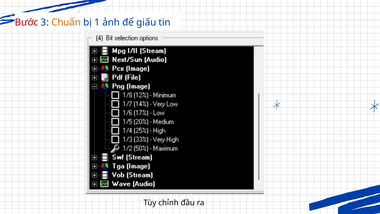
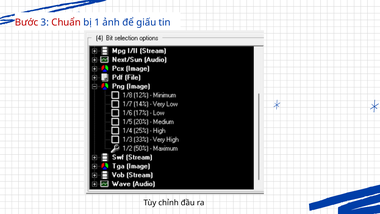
Chuẩn colour: orange -> red
